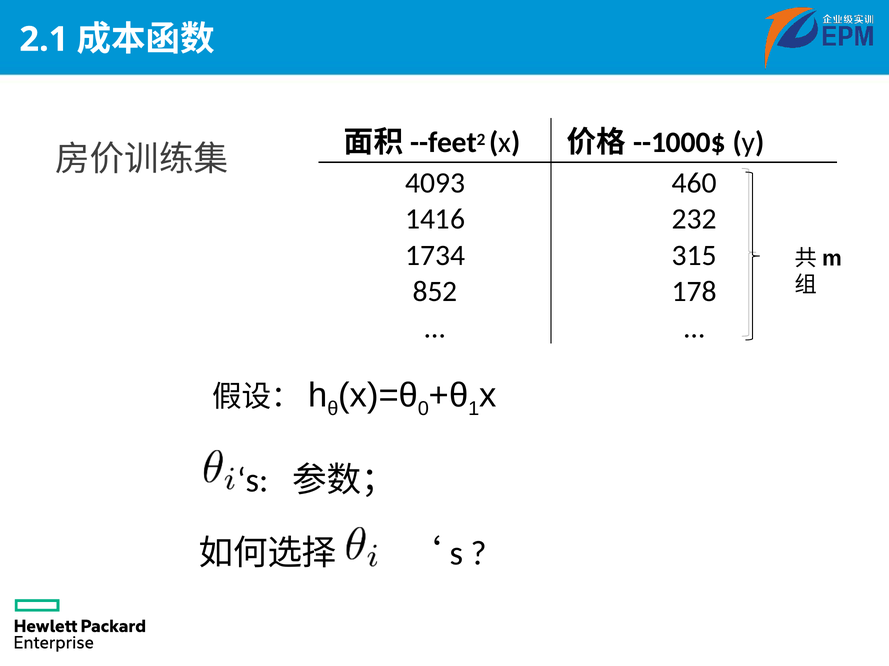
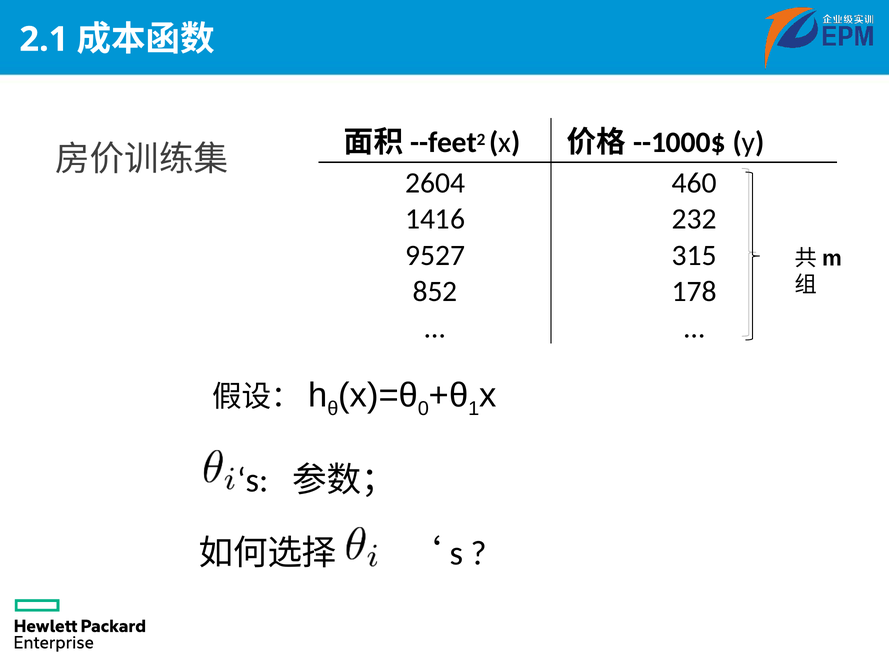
4093: 4093 -> 2604
1734: 1734 -> 9527
